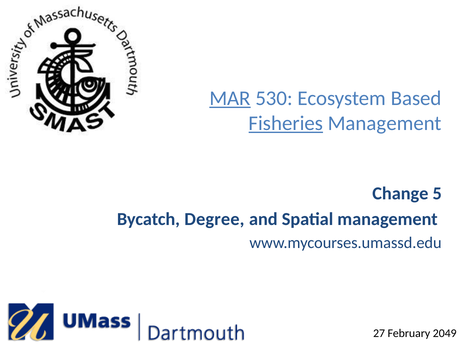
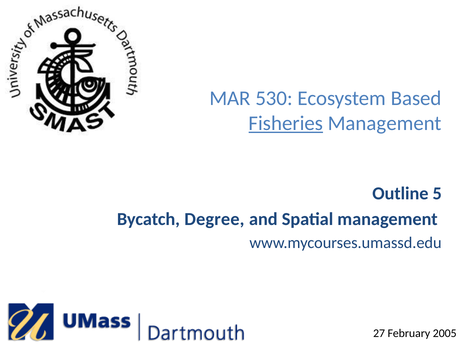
MAR underline: present -> none
Change: Change -> Outline
2049: 2049 -> 2005
